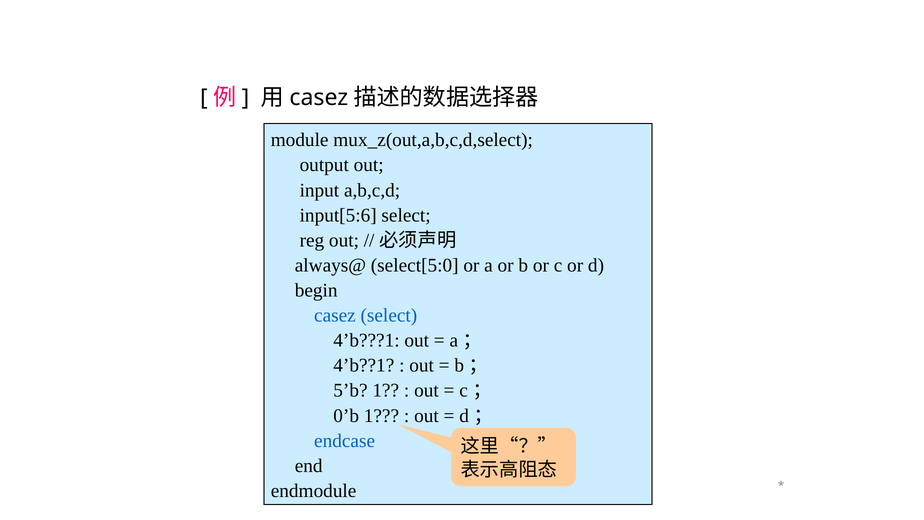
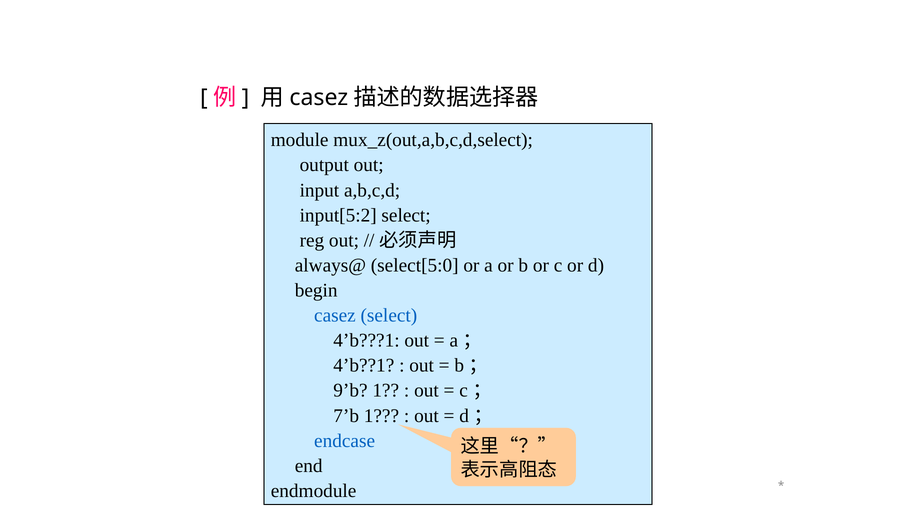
input[5:6: input[5:6 -> input[5:2
5’b: 5’b -> 9’b
0’b: 0’b -> 7’b
